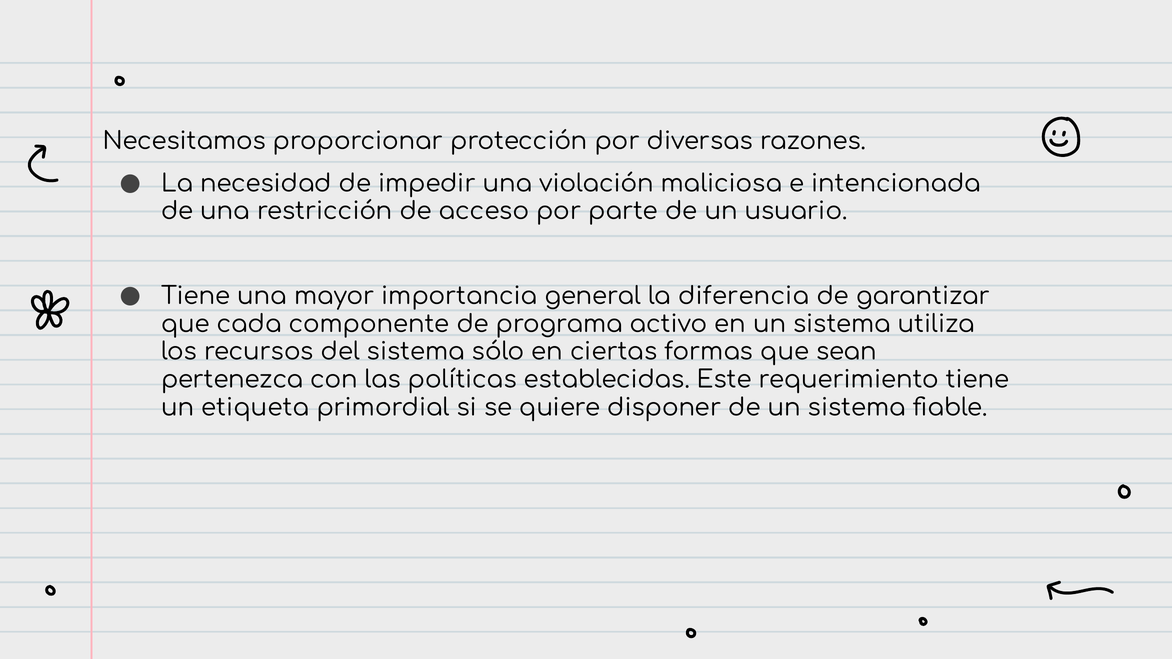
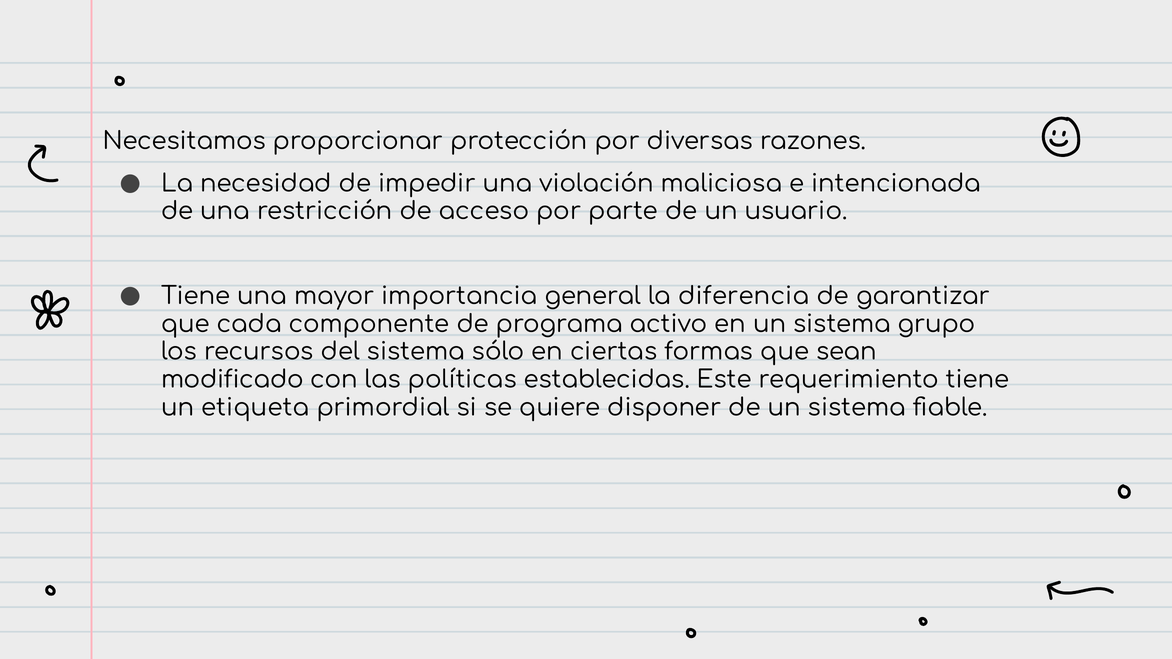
utiliza: utiliza -> grupo
pertenezca: pertenezca -> modificado
